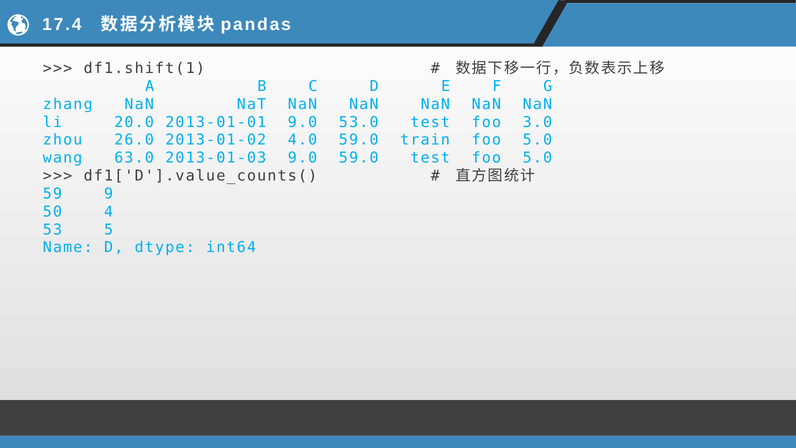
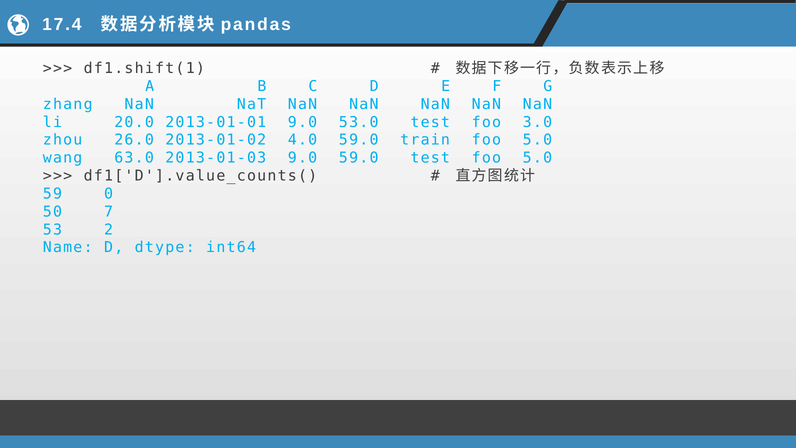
9: 9 -> 0
4: 4 -> 7
5: 5 -> 2
